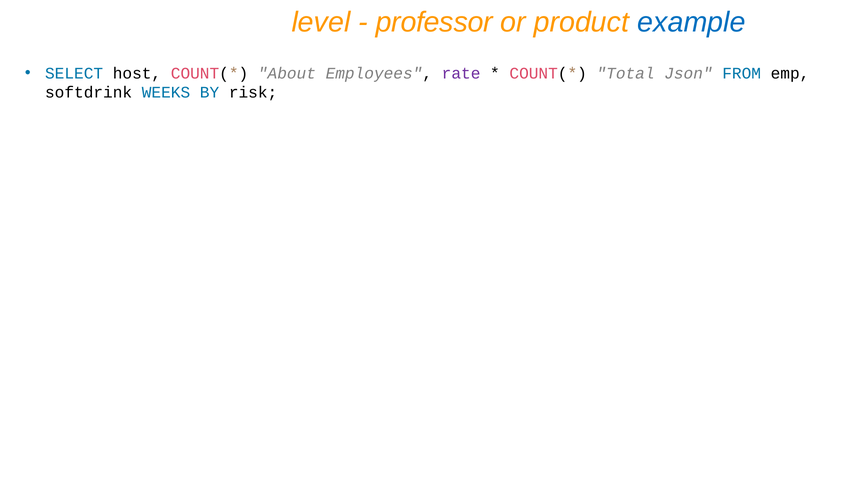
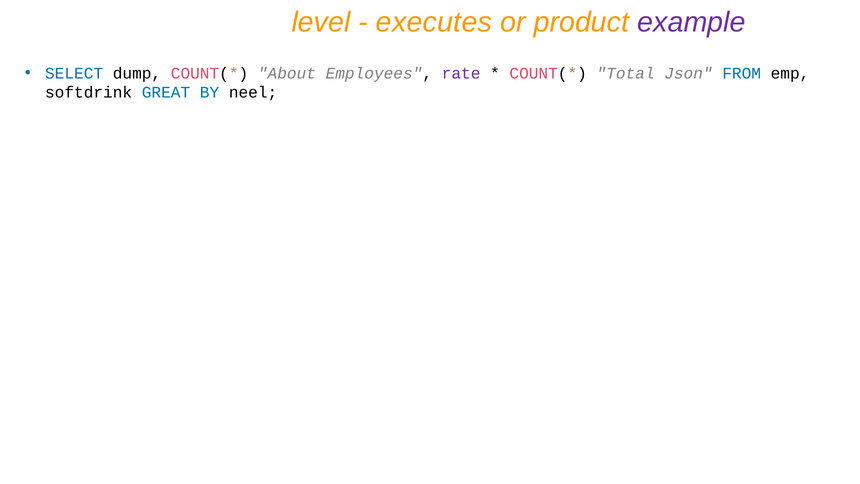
professor: professor -> executes
example colour: blue -> purple
host: host -> dump
WEEKS: WEEKS -> GREAT
risk: risk -> neel
